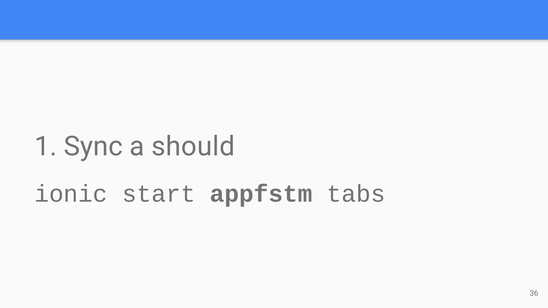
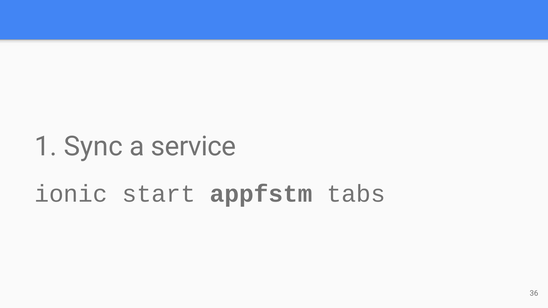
should: should -> service
